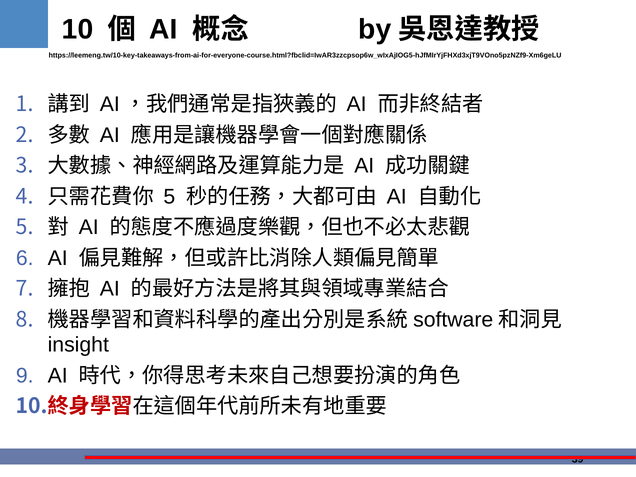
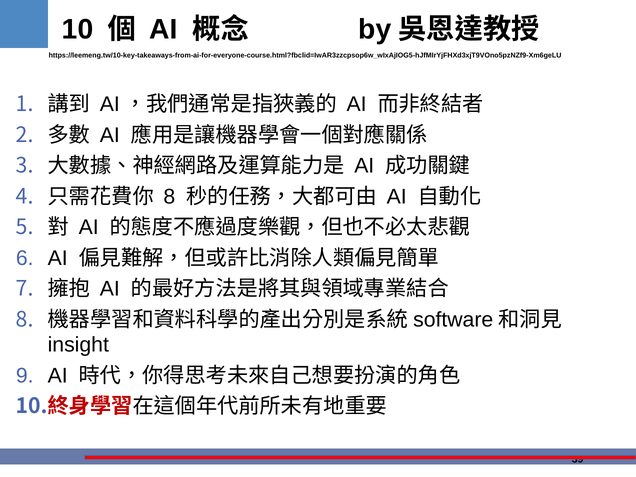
5 at (169, 197): 5 -> 8
